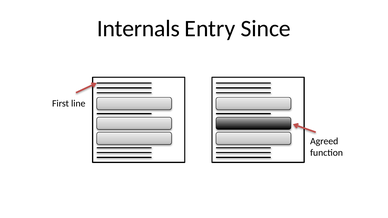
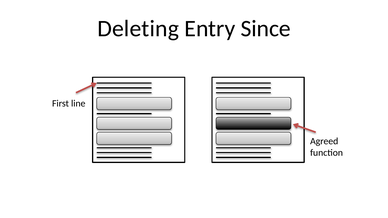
Internals: Internals -> Deleting
